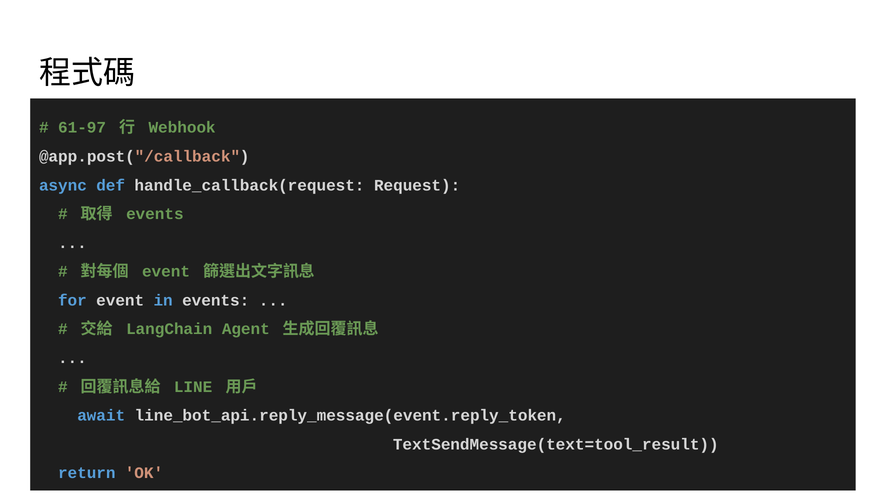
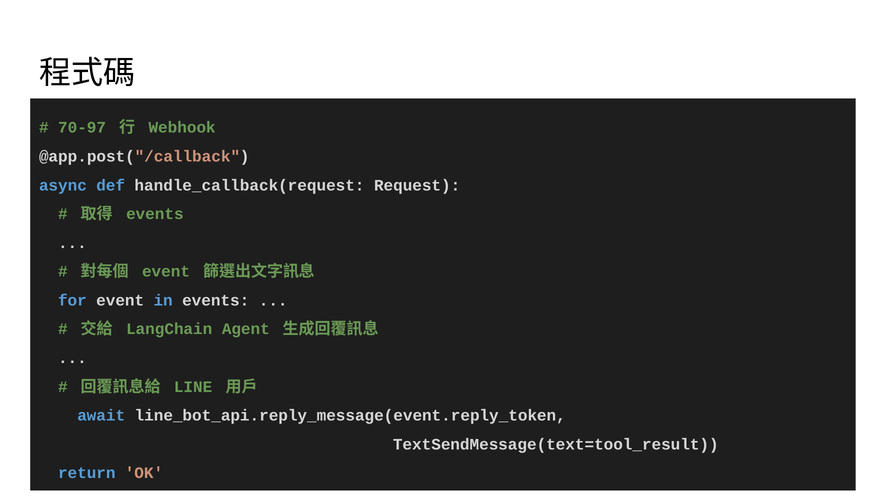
61-97: 61-97 -> 70-97
